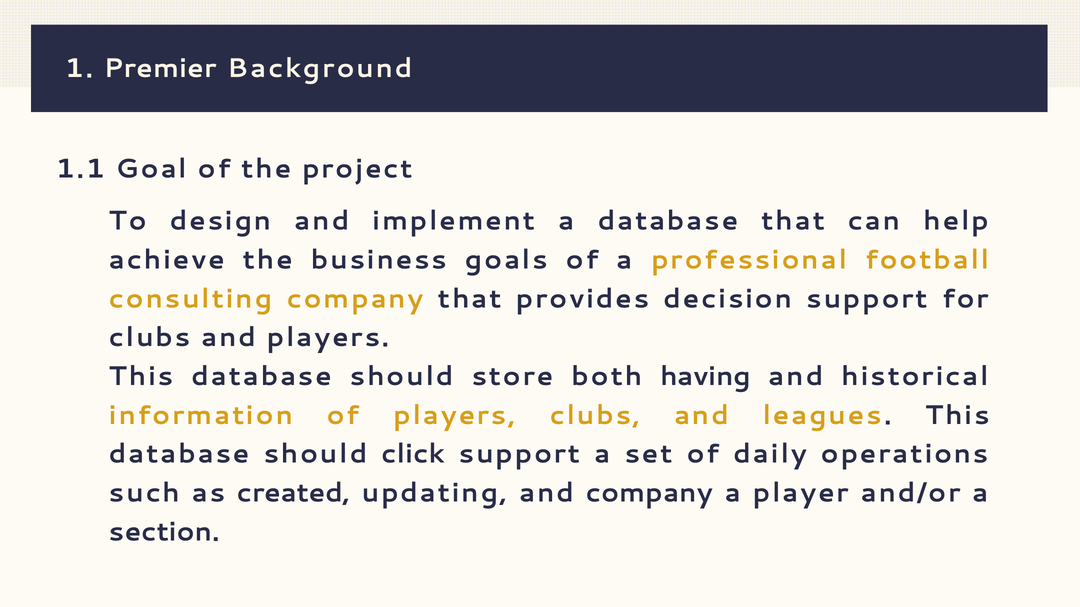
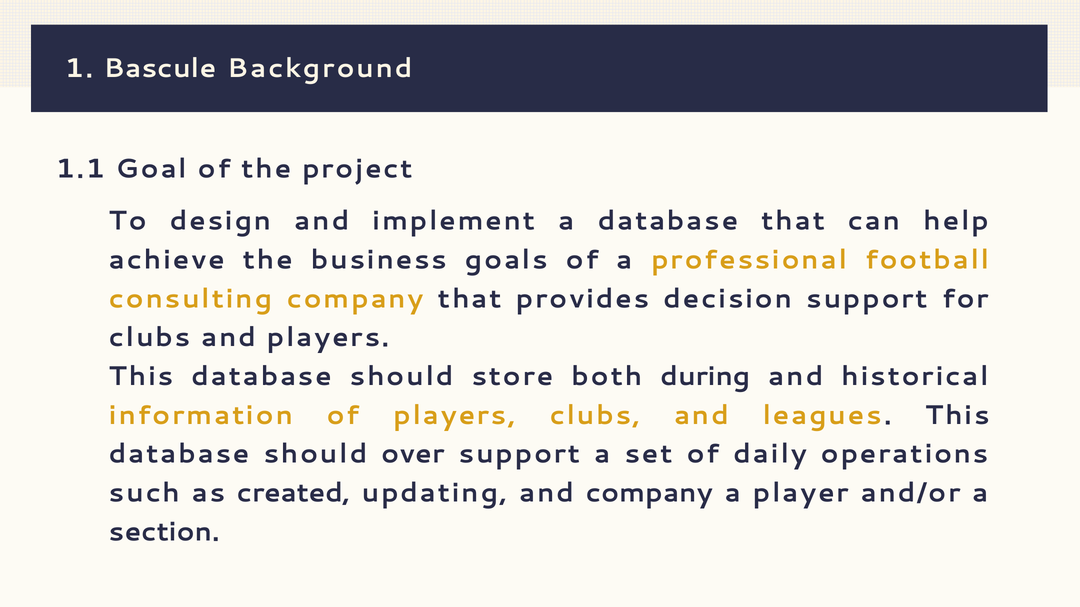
Premier: Premier -> Bascule
having: having -> during
click: click -> over
